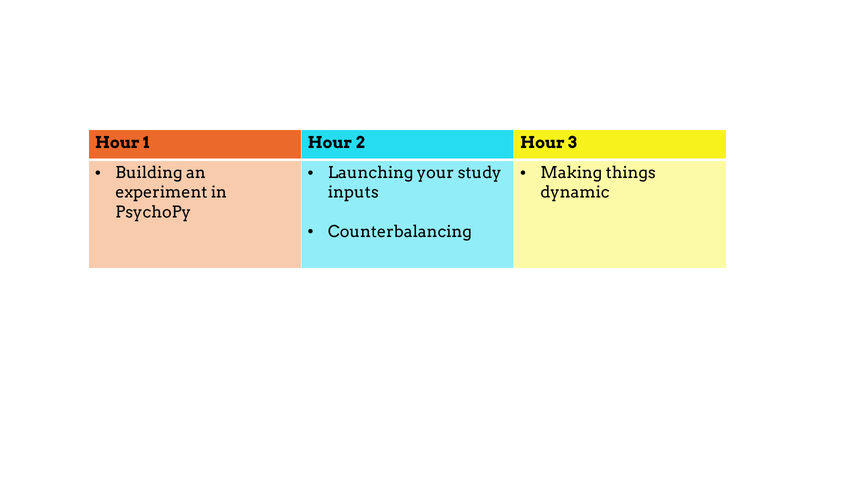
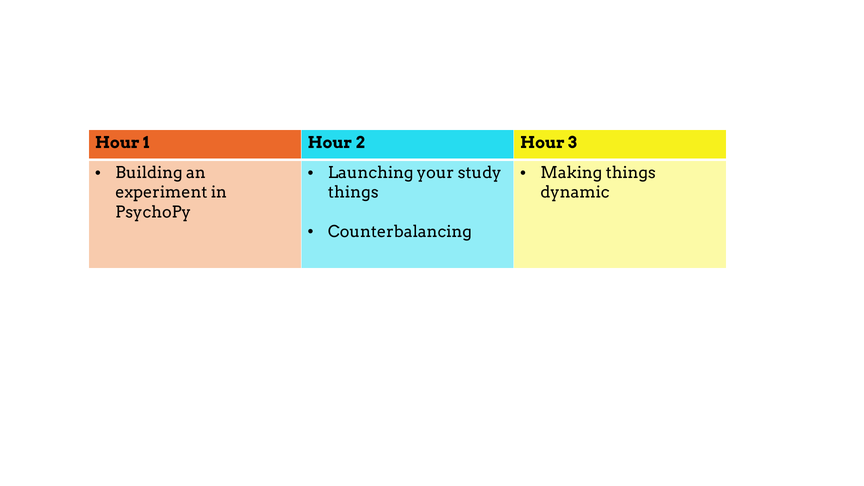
inputs at (353, 193): inputs -> things
